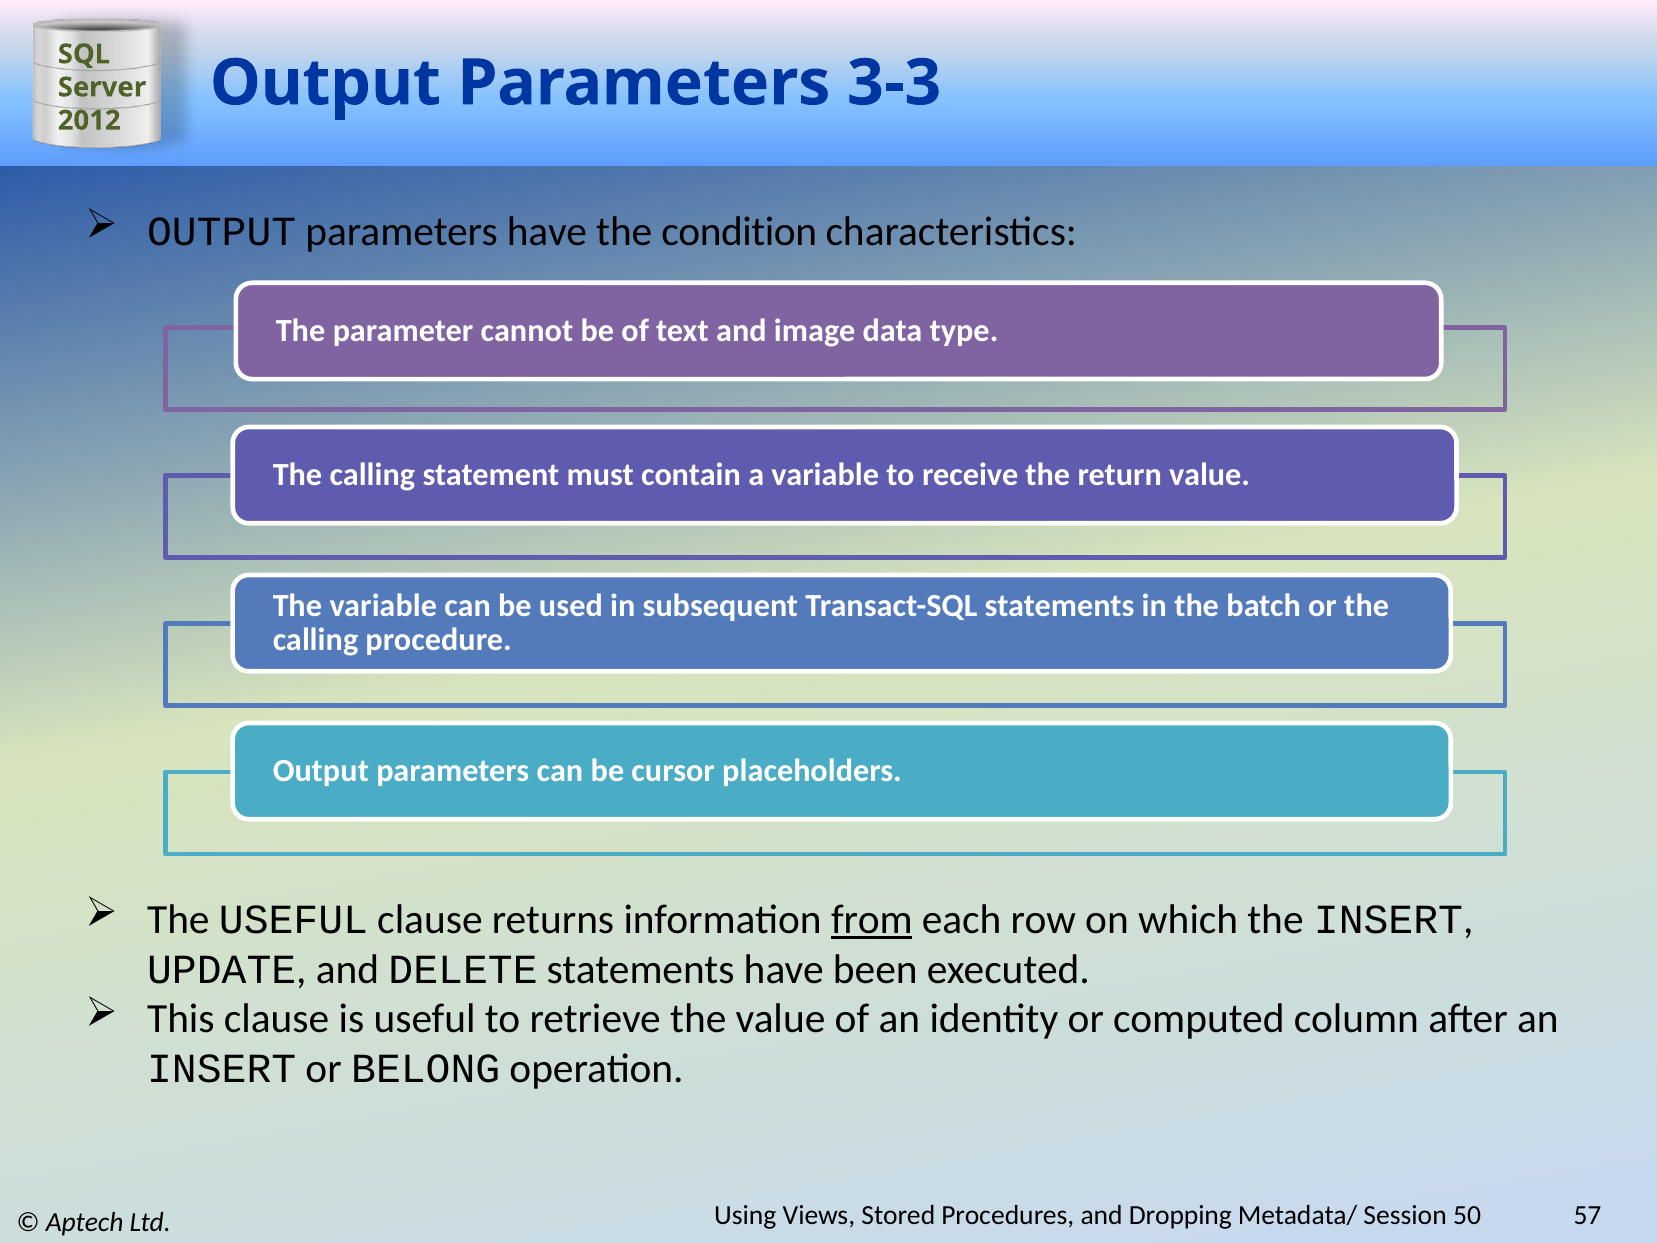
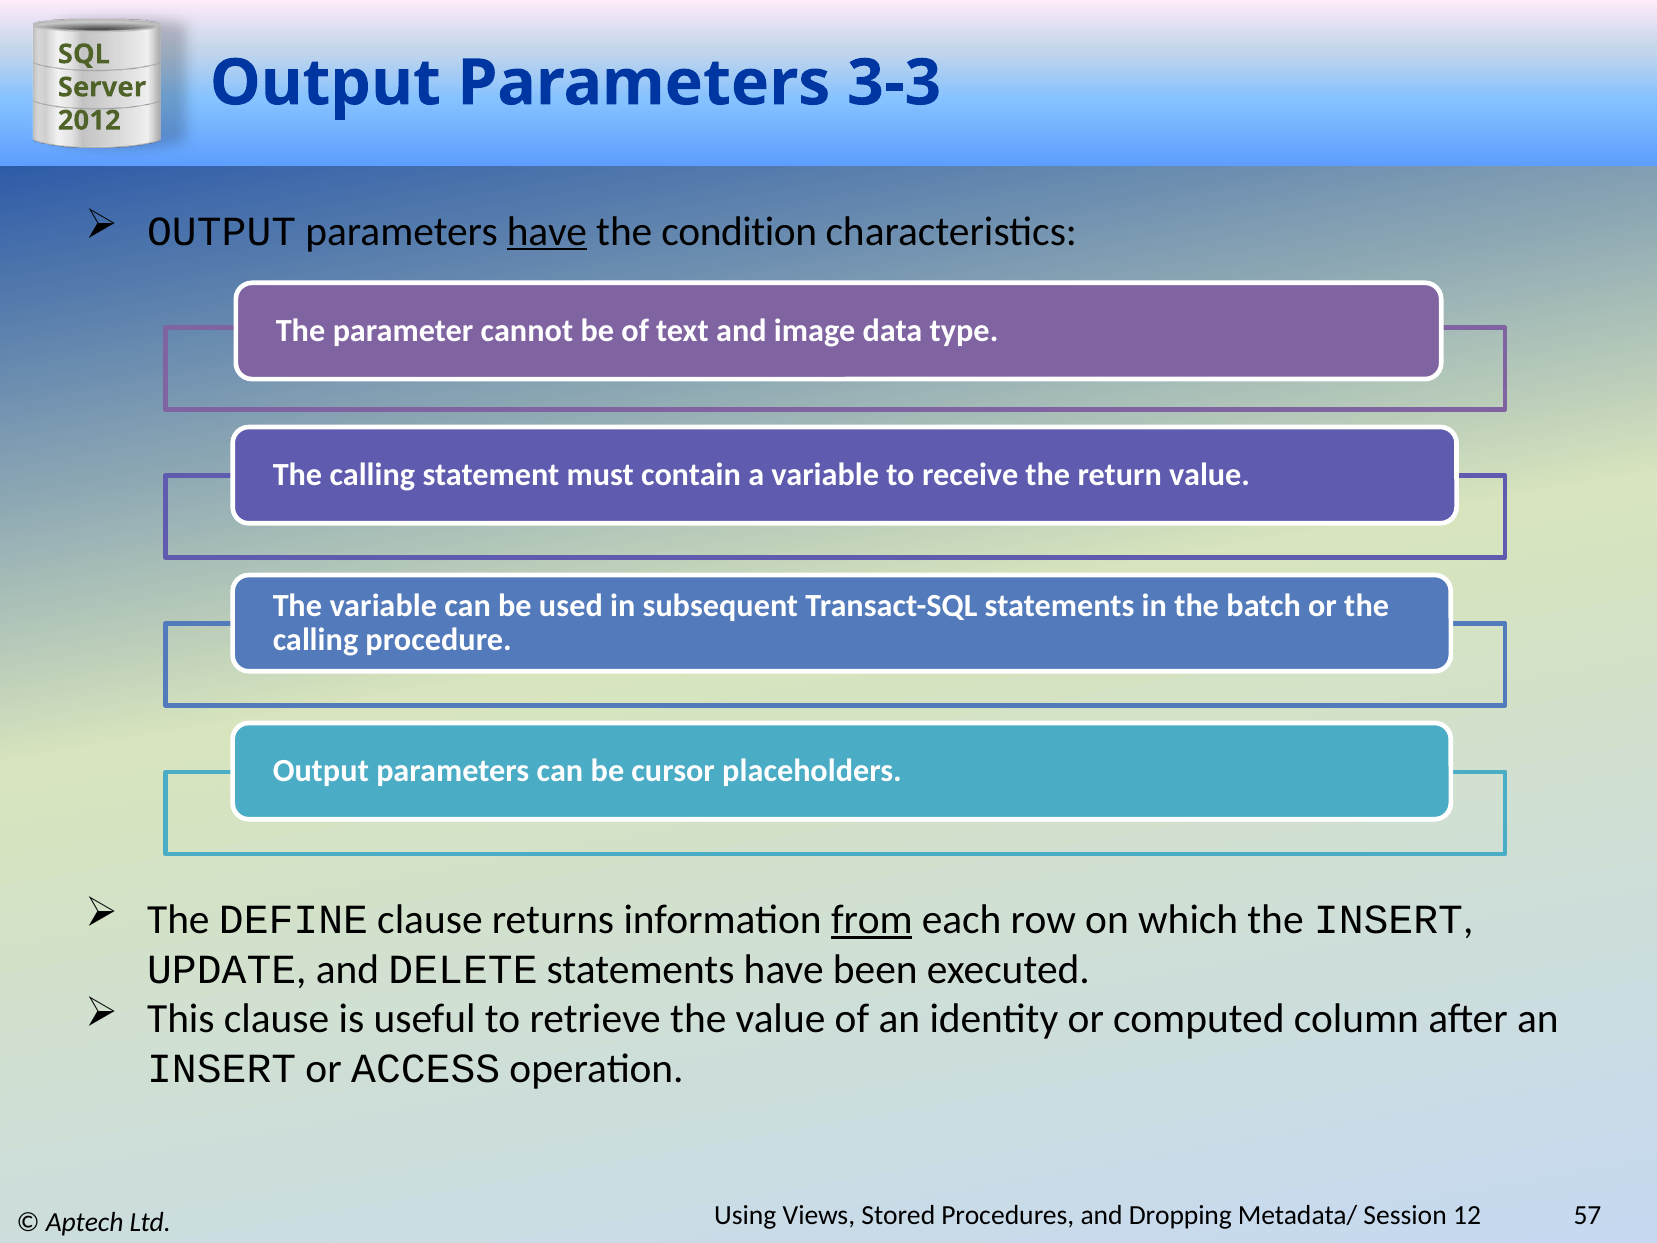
have at (547, 231) underline: none -> present
The USEFUL: USEFUL -> DEFINE
BELONG: BELONG -> ACCESS
50: 50 -> 12
